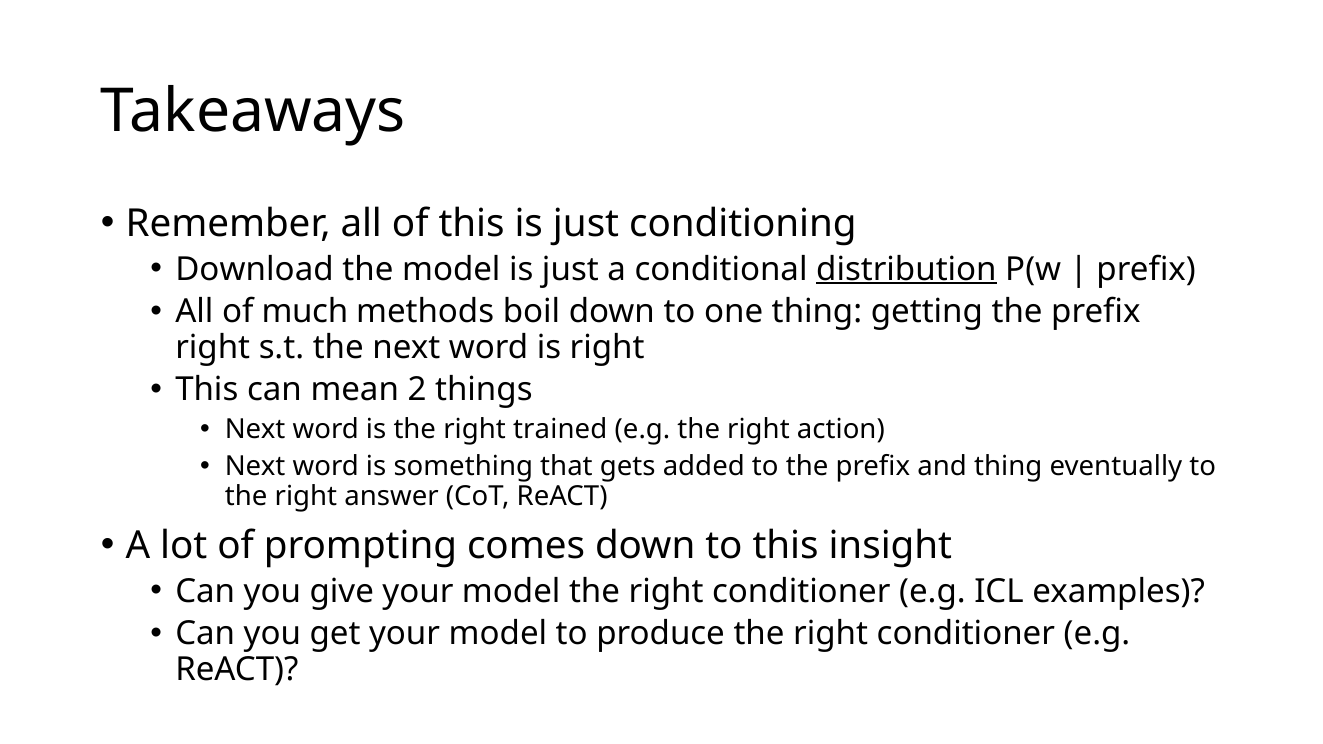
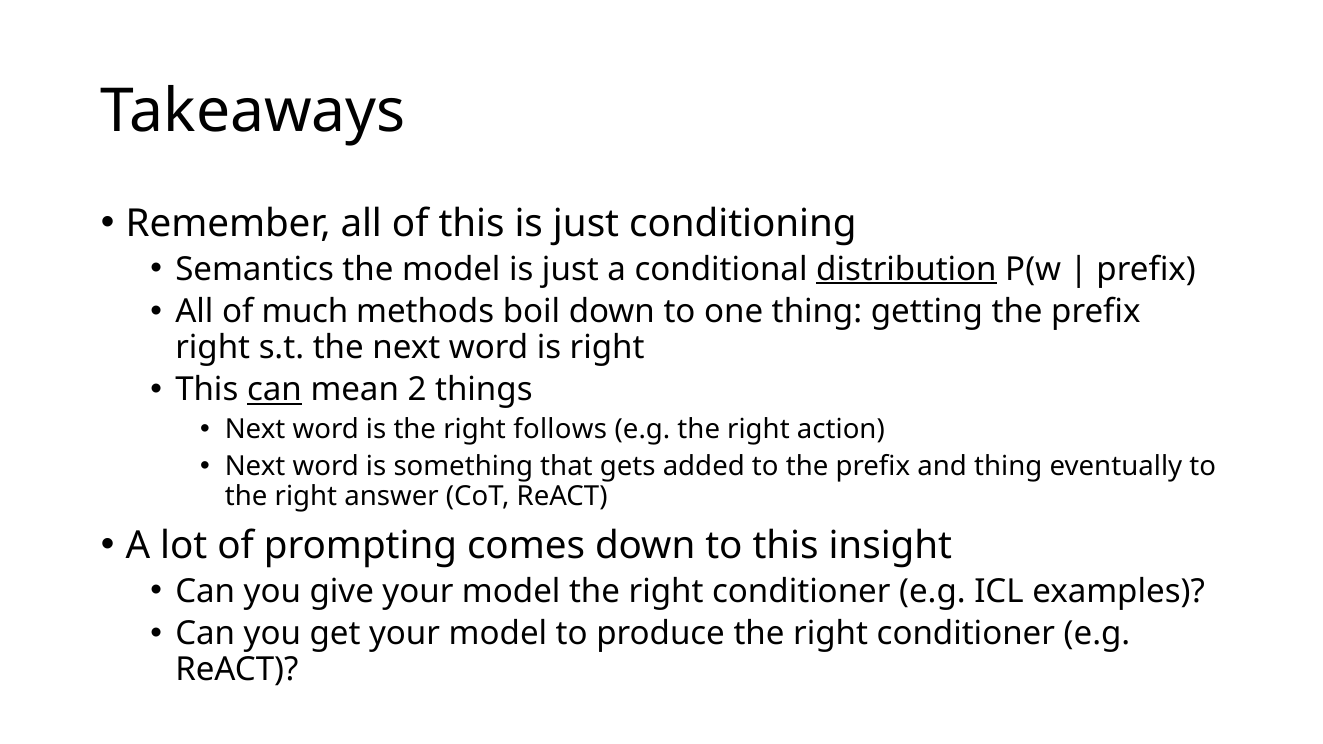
Download: Download -> Semantics
can at (274, 390) underline: none -> present
trained: trained -> follows
